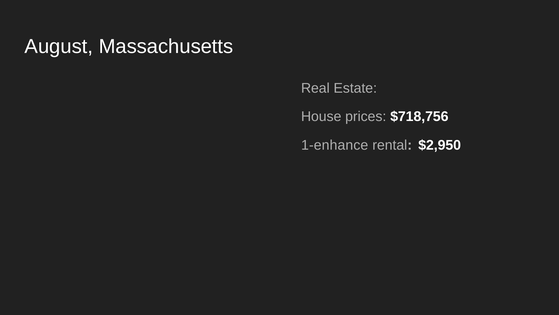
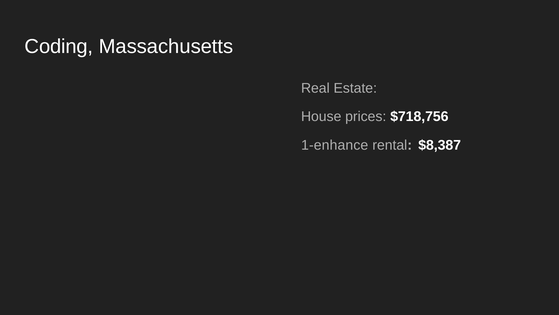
August: August -> Coding
$2,950: $2,950 -> $8,387
